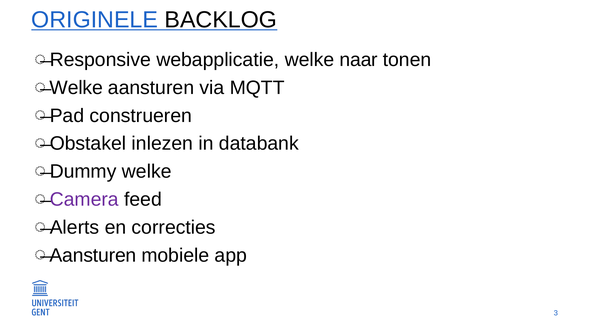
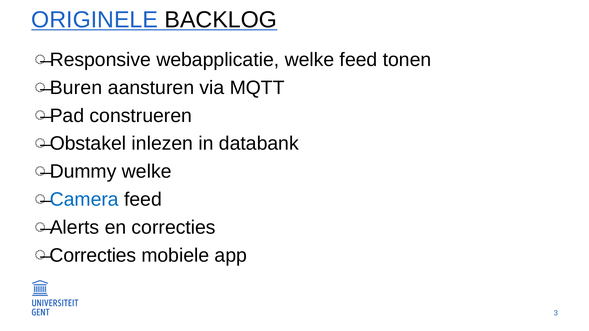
welke naar: naar -> feed
Welke at (76, 88): Welke -> Buren
Camera colour: purple -> blue
Aansturen at (93, 256): Aansturen -> Correcties
